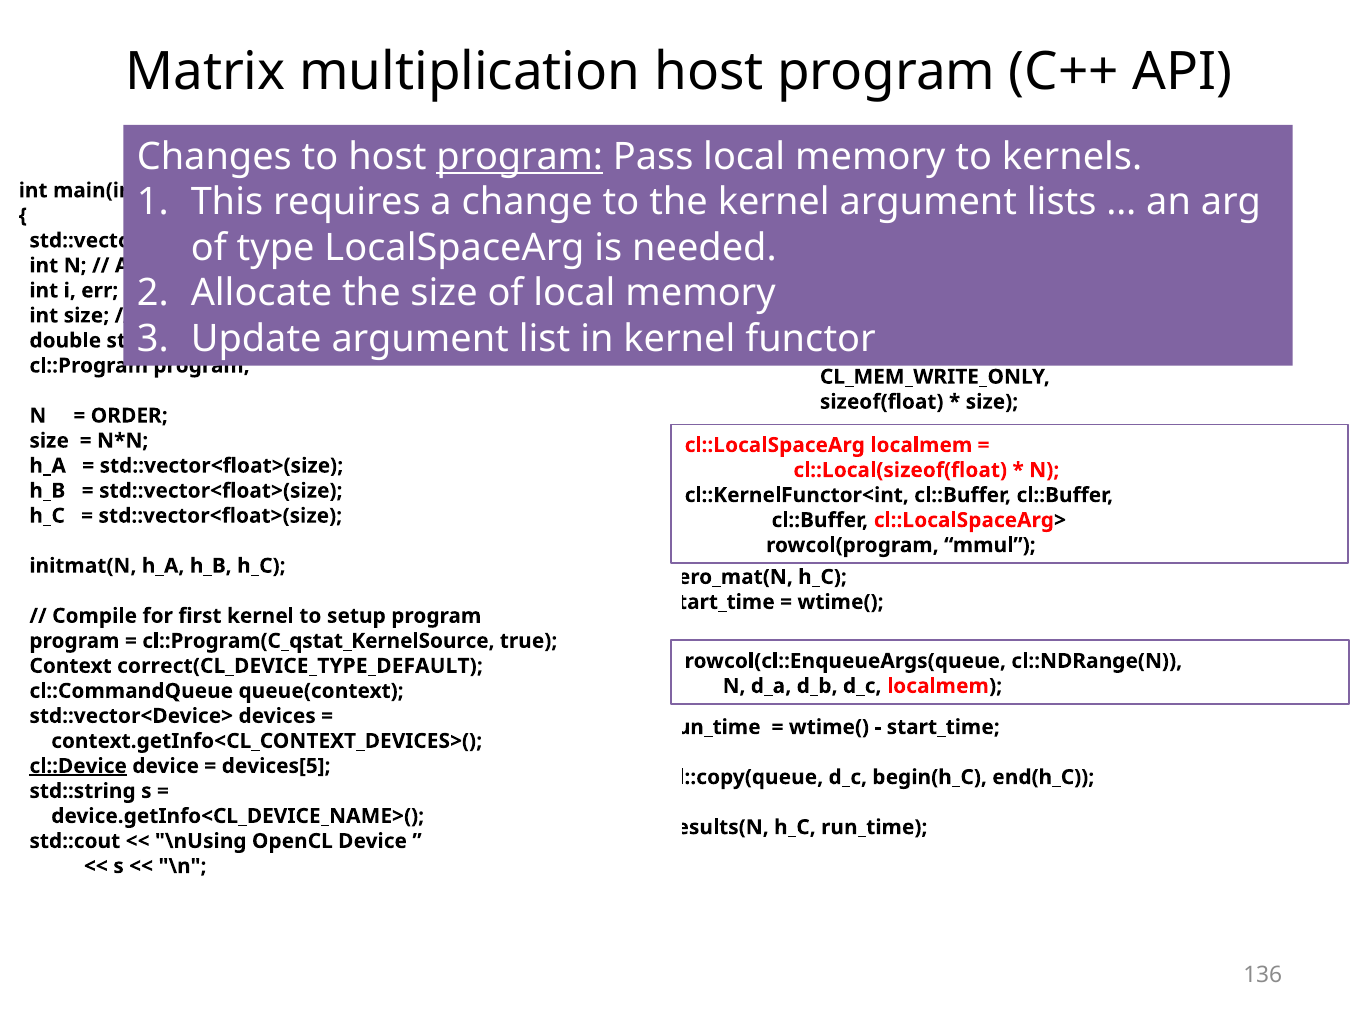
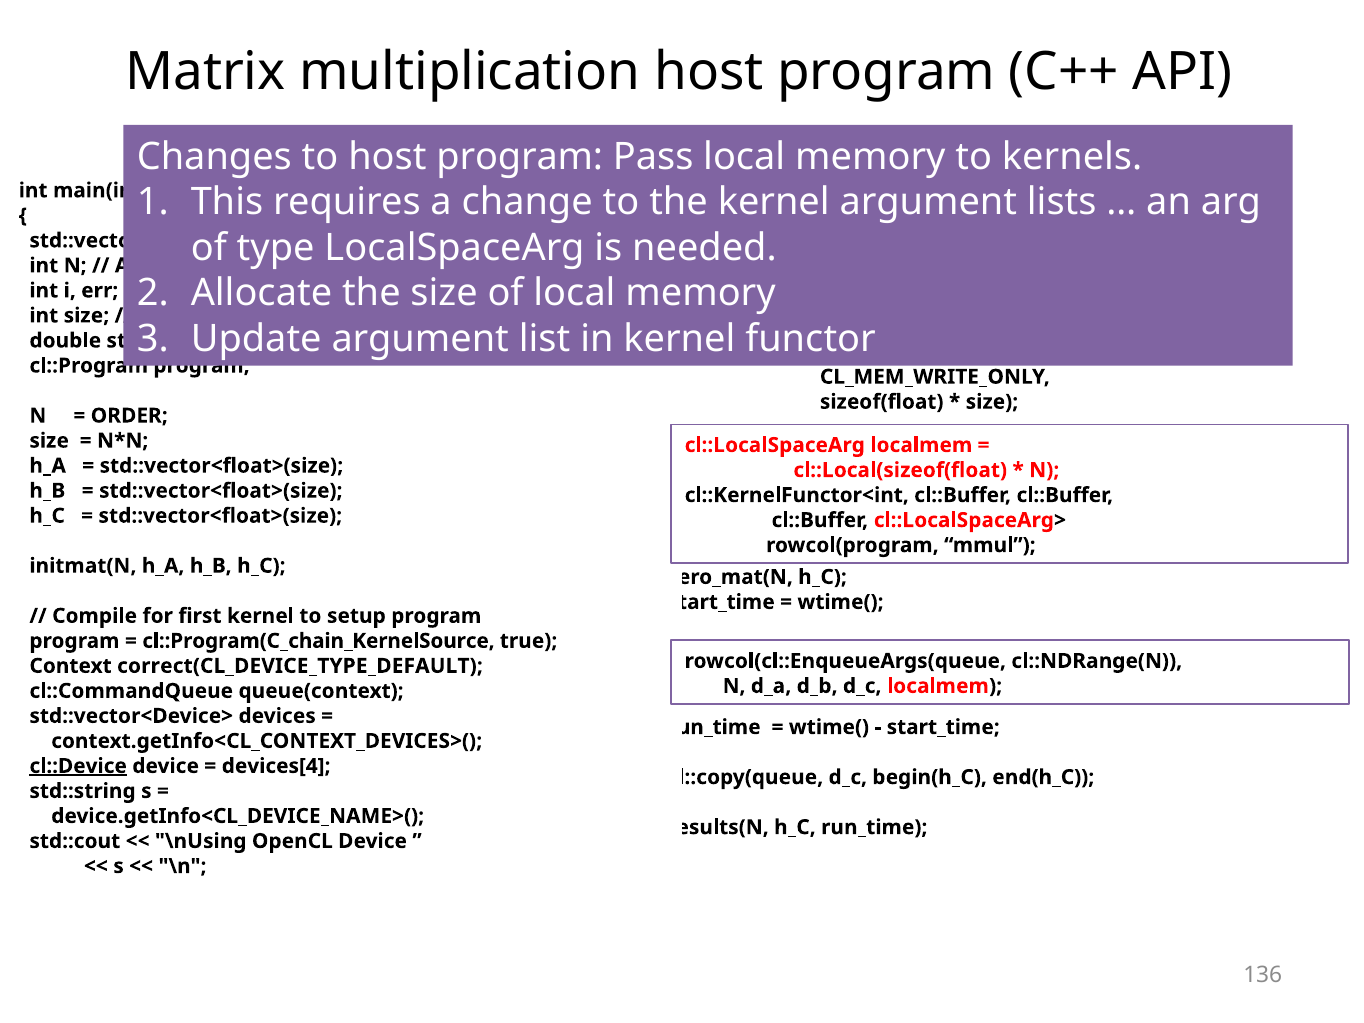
program at (520, 157) underline: present -> none
cl::Program(C_qstat_KernelSource: cl::Program(C_qstat_KernelSource -> cl::Program(C_chain_KernelSource
devices[5: devices[5 -> devices[4
